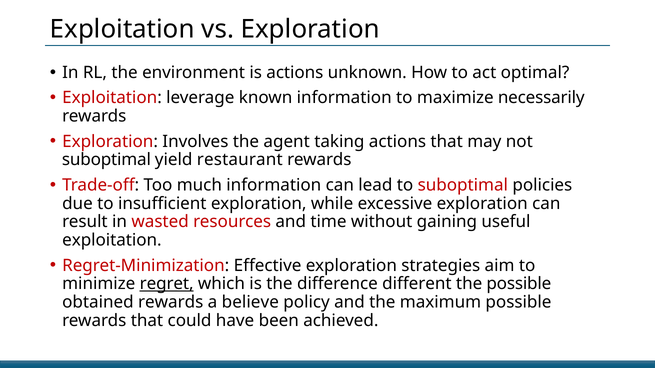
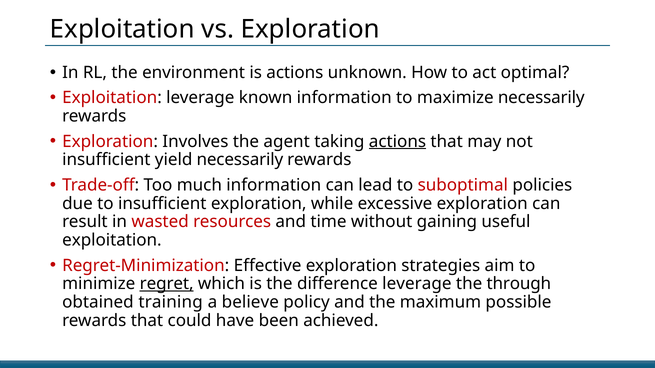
actions at (397, 142) underline: none -> present
suboptimal at (106, 160): suboptimal -> insufficient
yield restaurant: restaurant -> necessarily
difference different: different -> leverage
the possible: possible -> through
obtained rewards: rewards -> training
